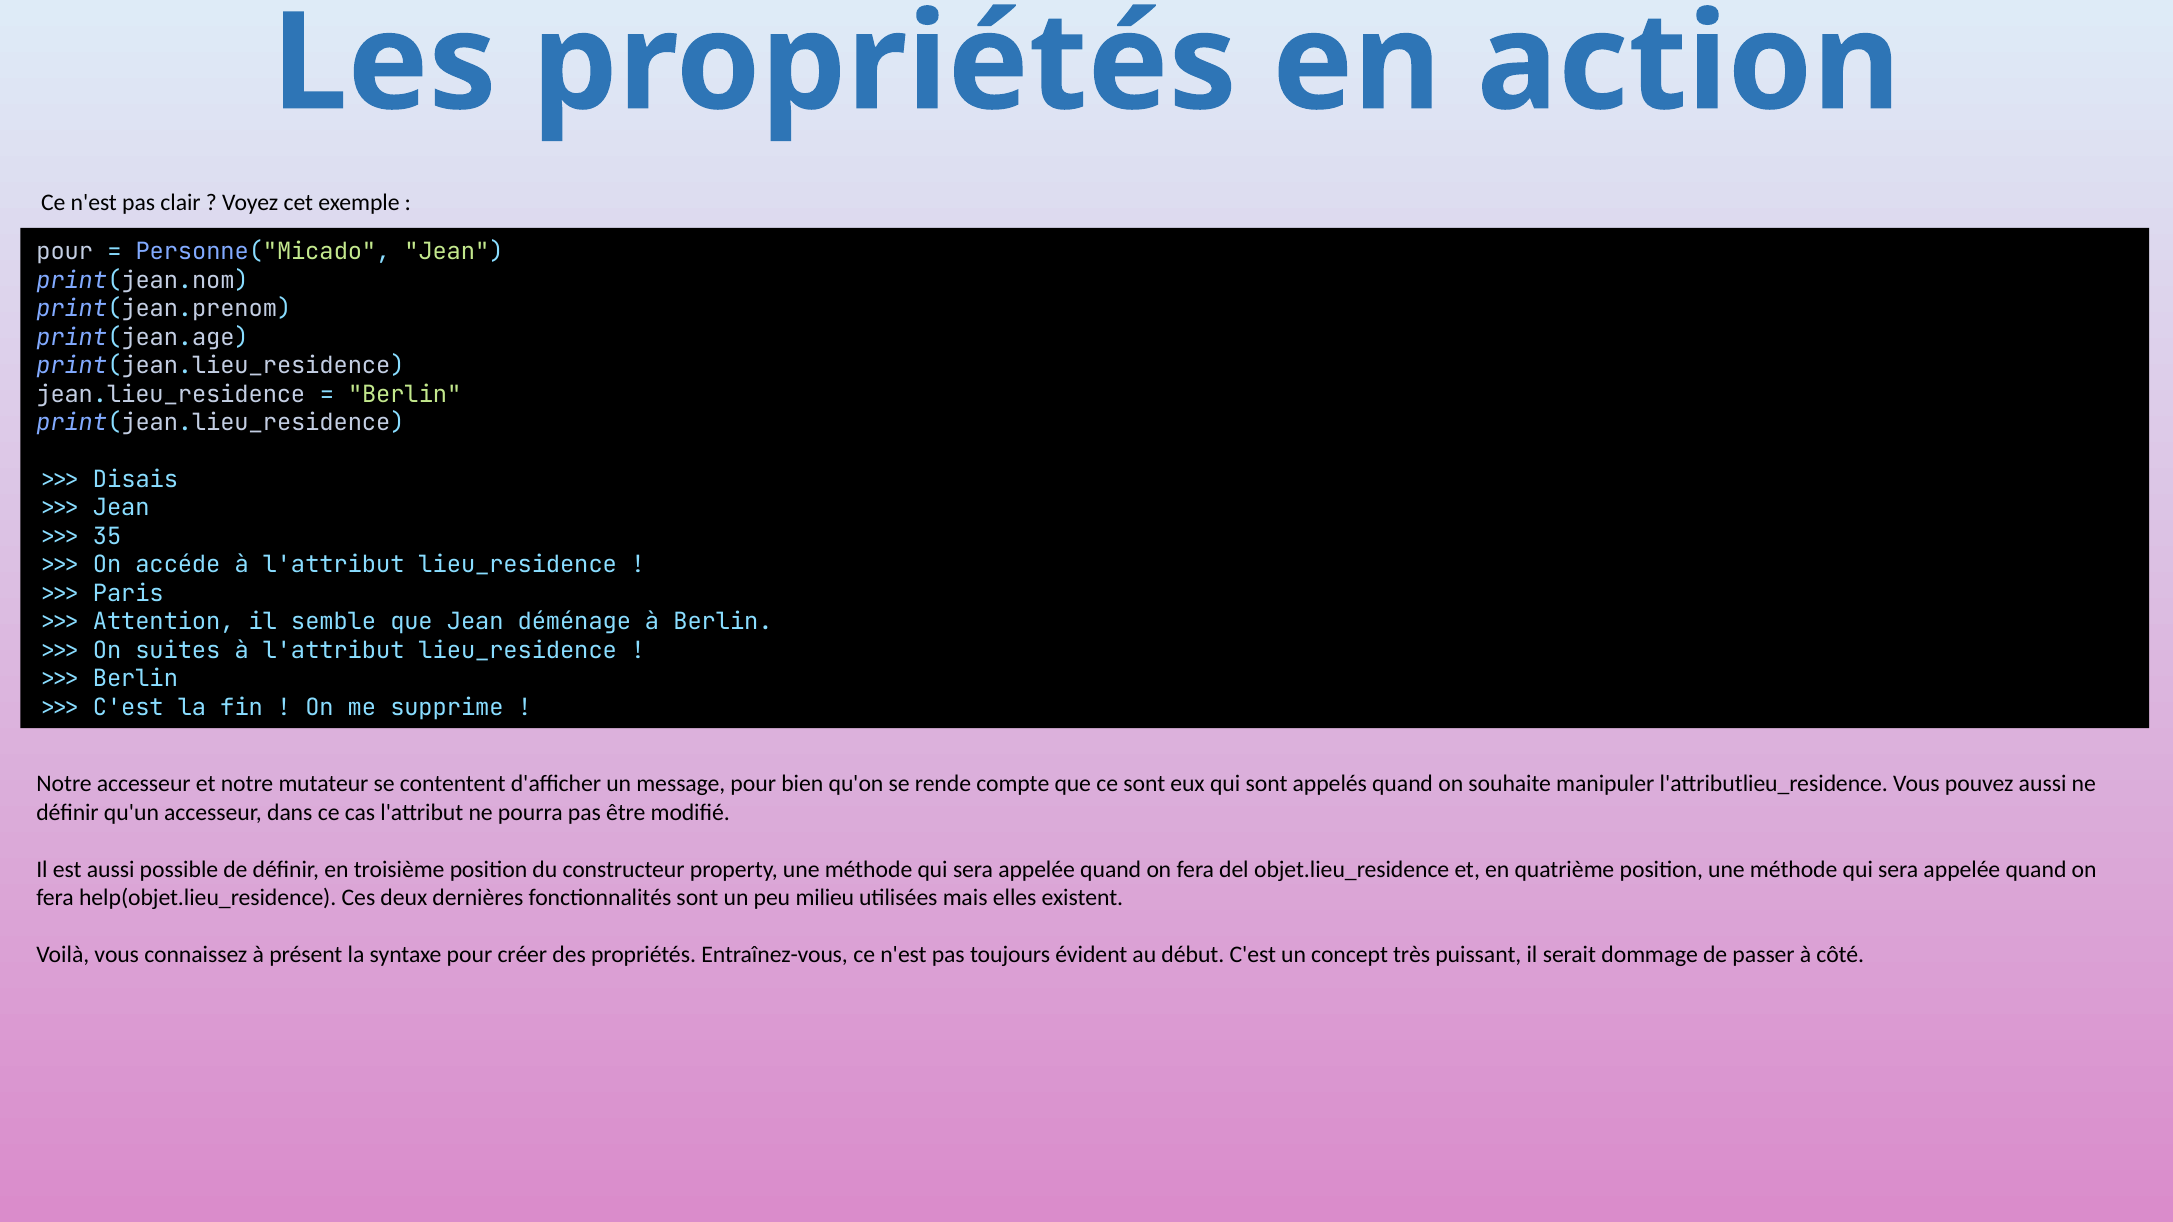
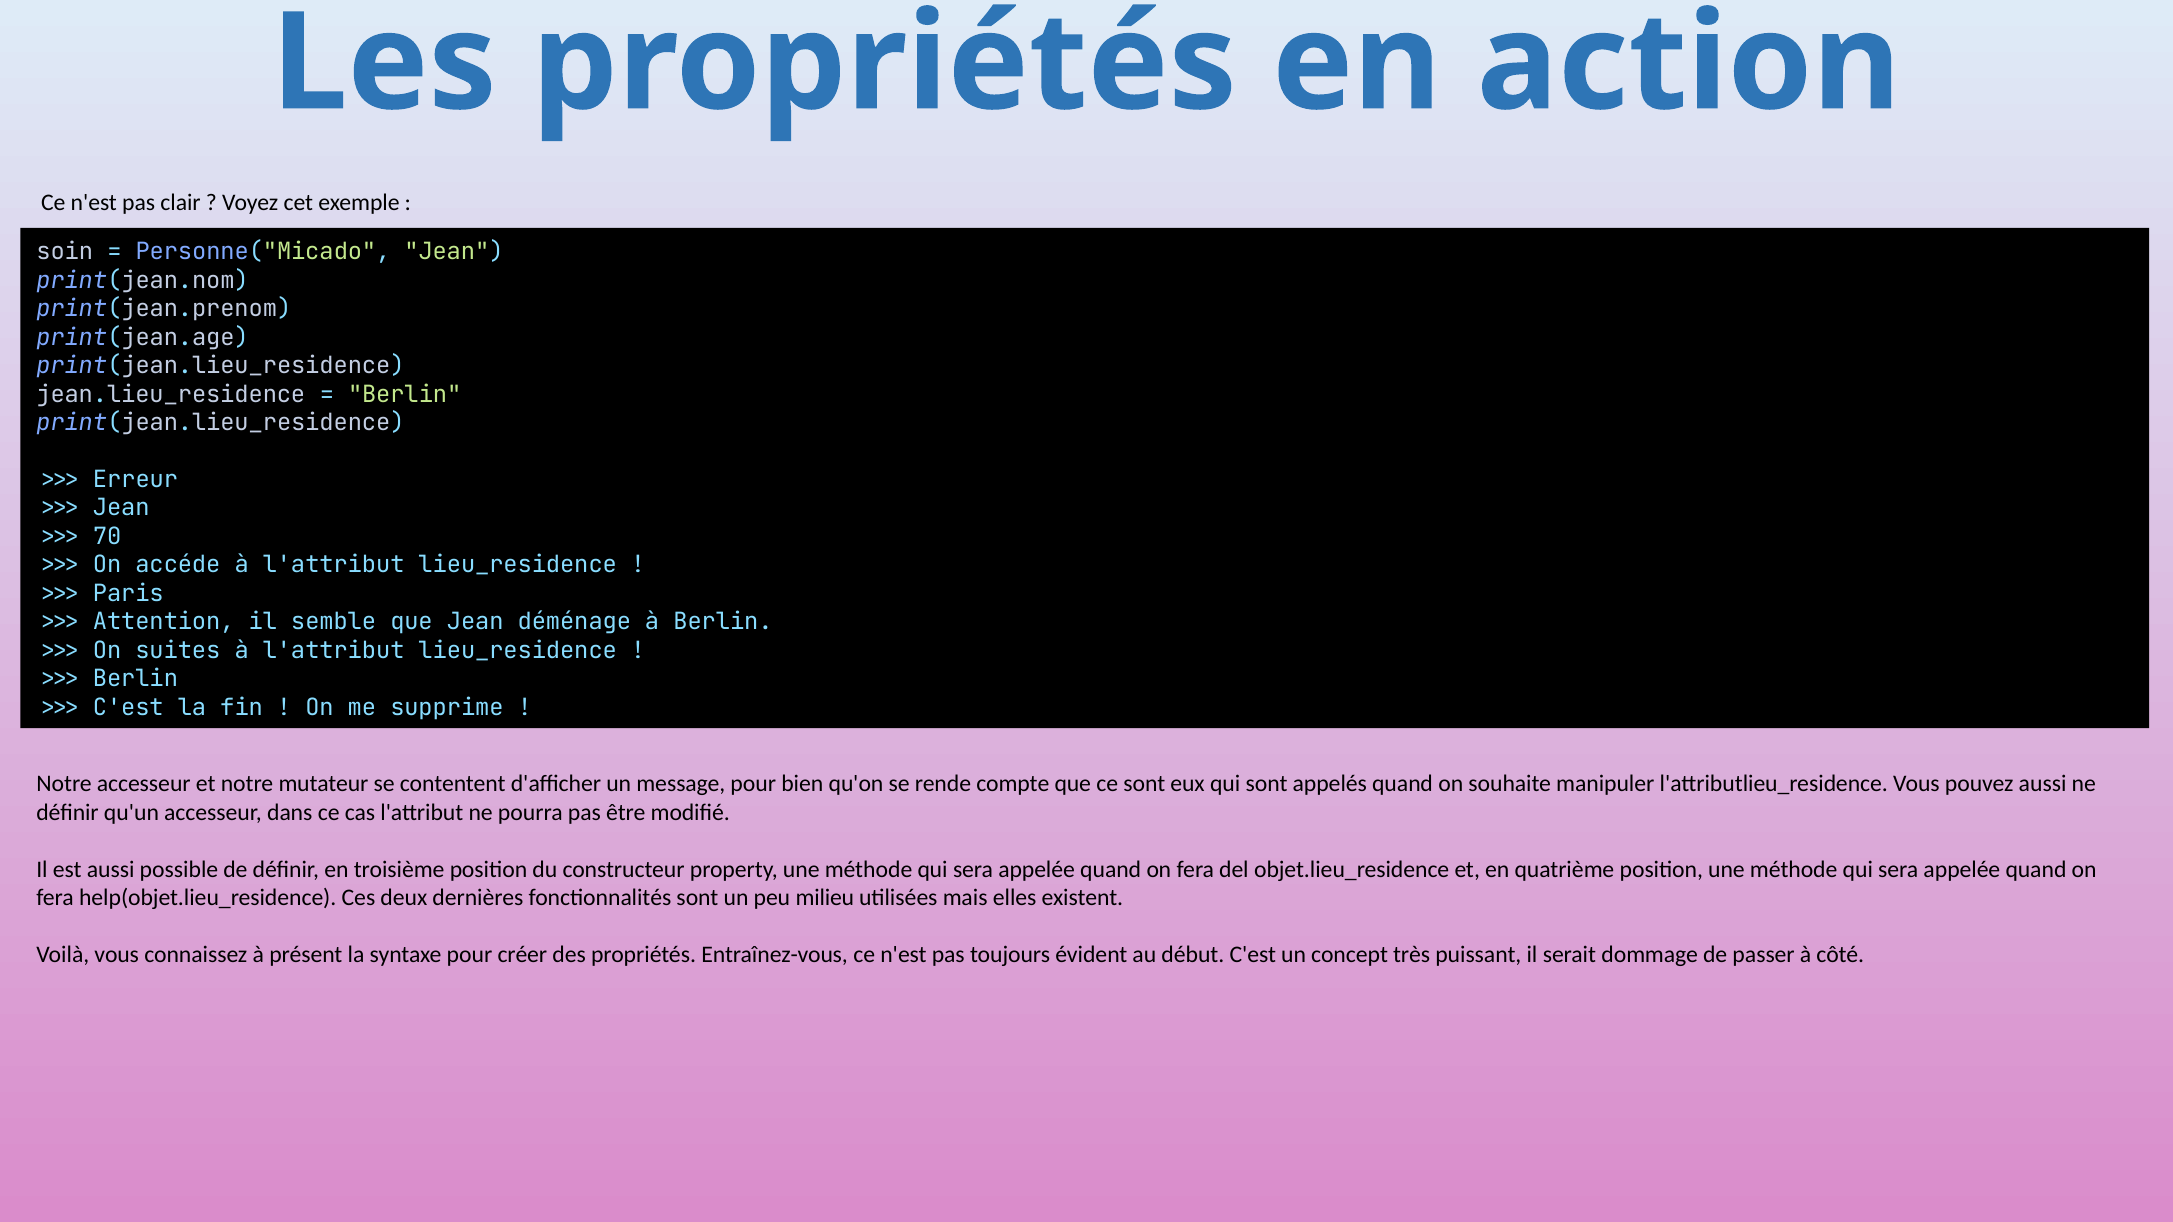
pour at (65, 252): pour -> soin
Disais: Disais -> Erreur
35: 35 -> 70
